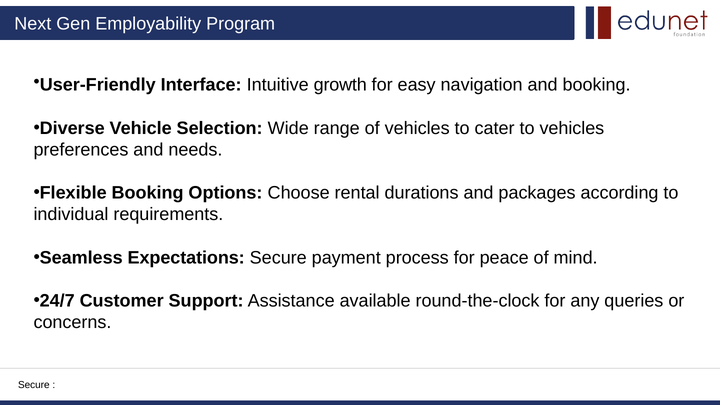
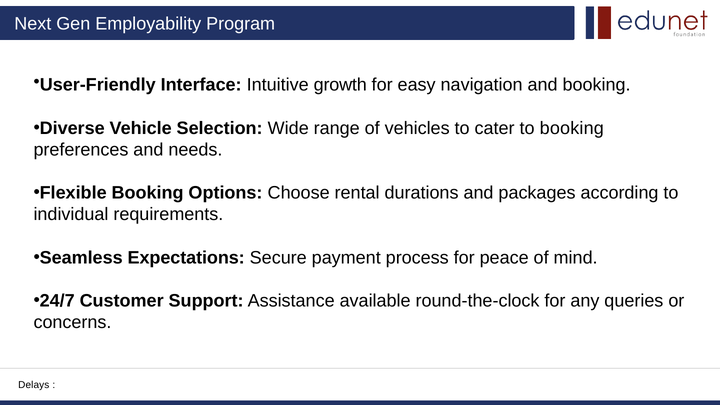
to vehicles: vehicles -> booking
Secure at (34, 385): Secure -> Delays
